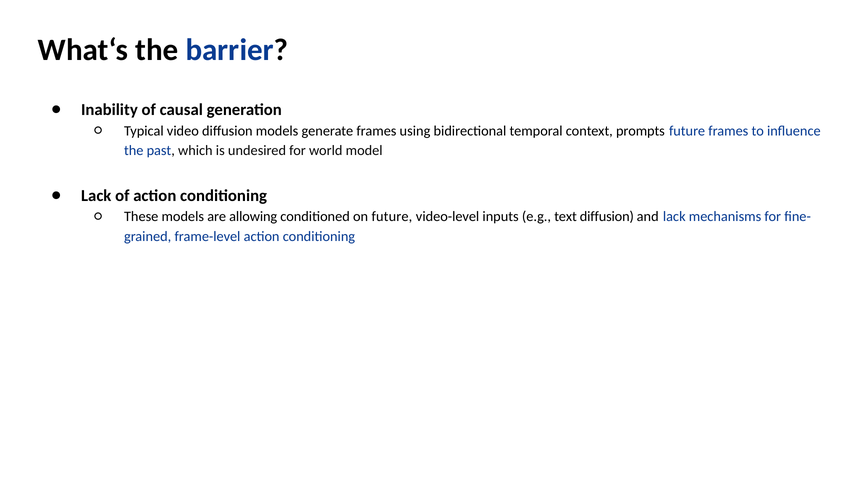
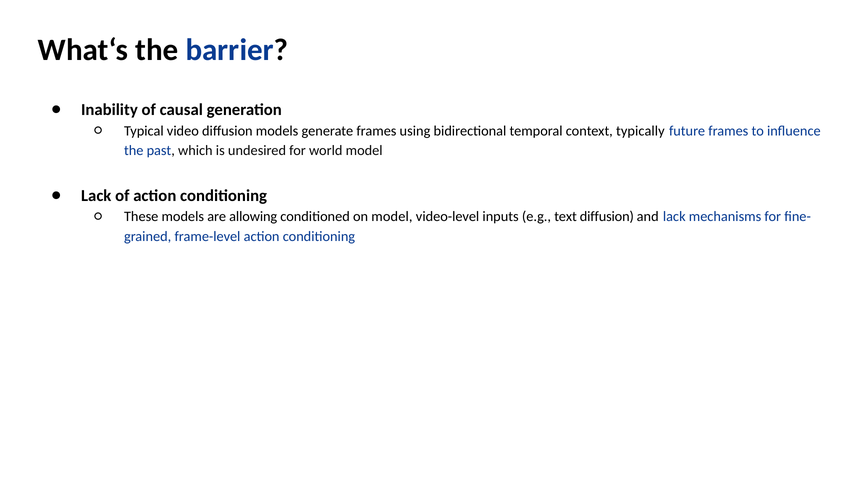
prompts: prompts -> typically
on future: future -> model
